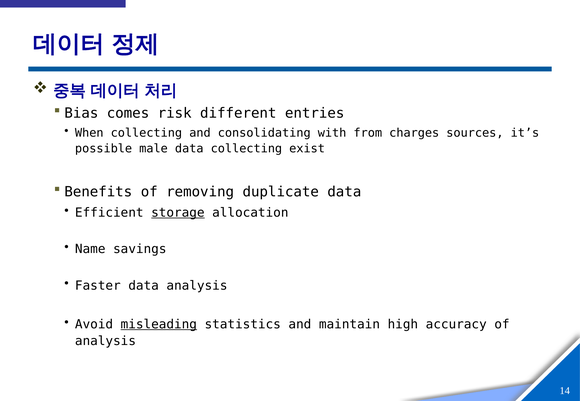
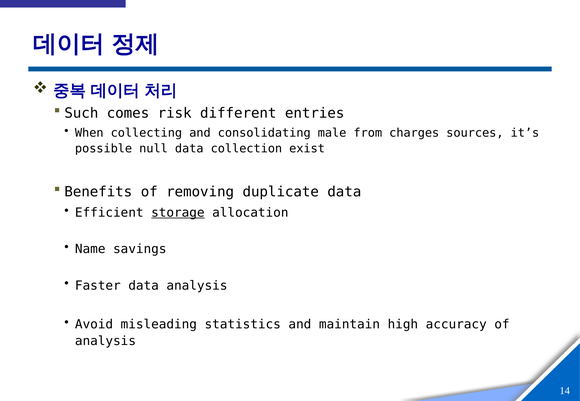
Bias: Bias -> Such
with: with -> male
male: male -> null
data collecting: collecting -> collection
misleading underline: present -> none
